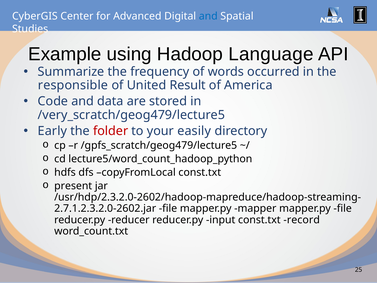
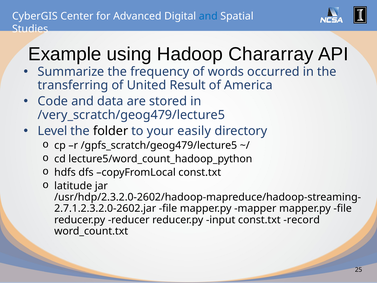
Language: Language -> Chararray
responsible: responsible -> transferring
Early: Early -> Level
folder colour: red -> black
present: present -> latitude
